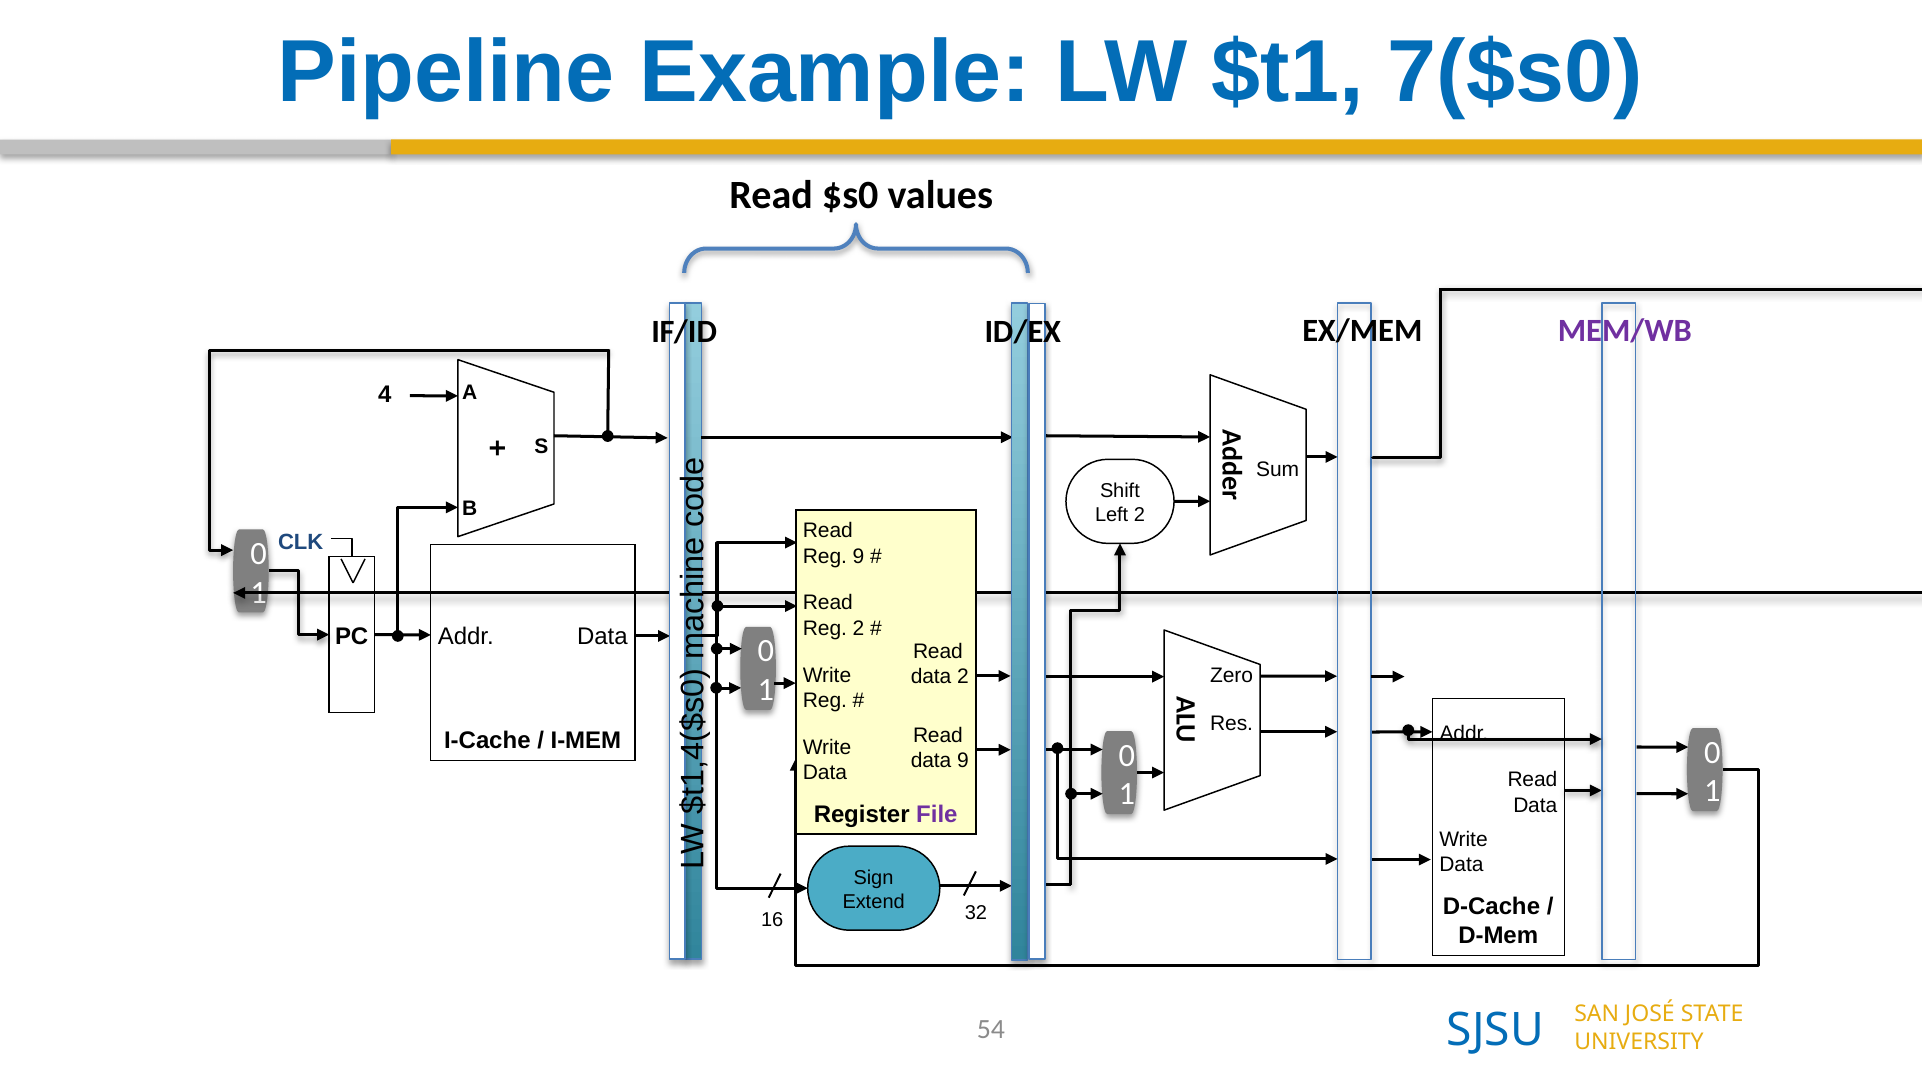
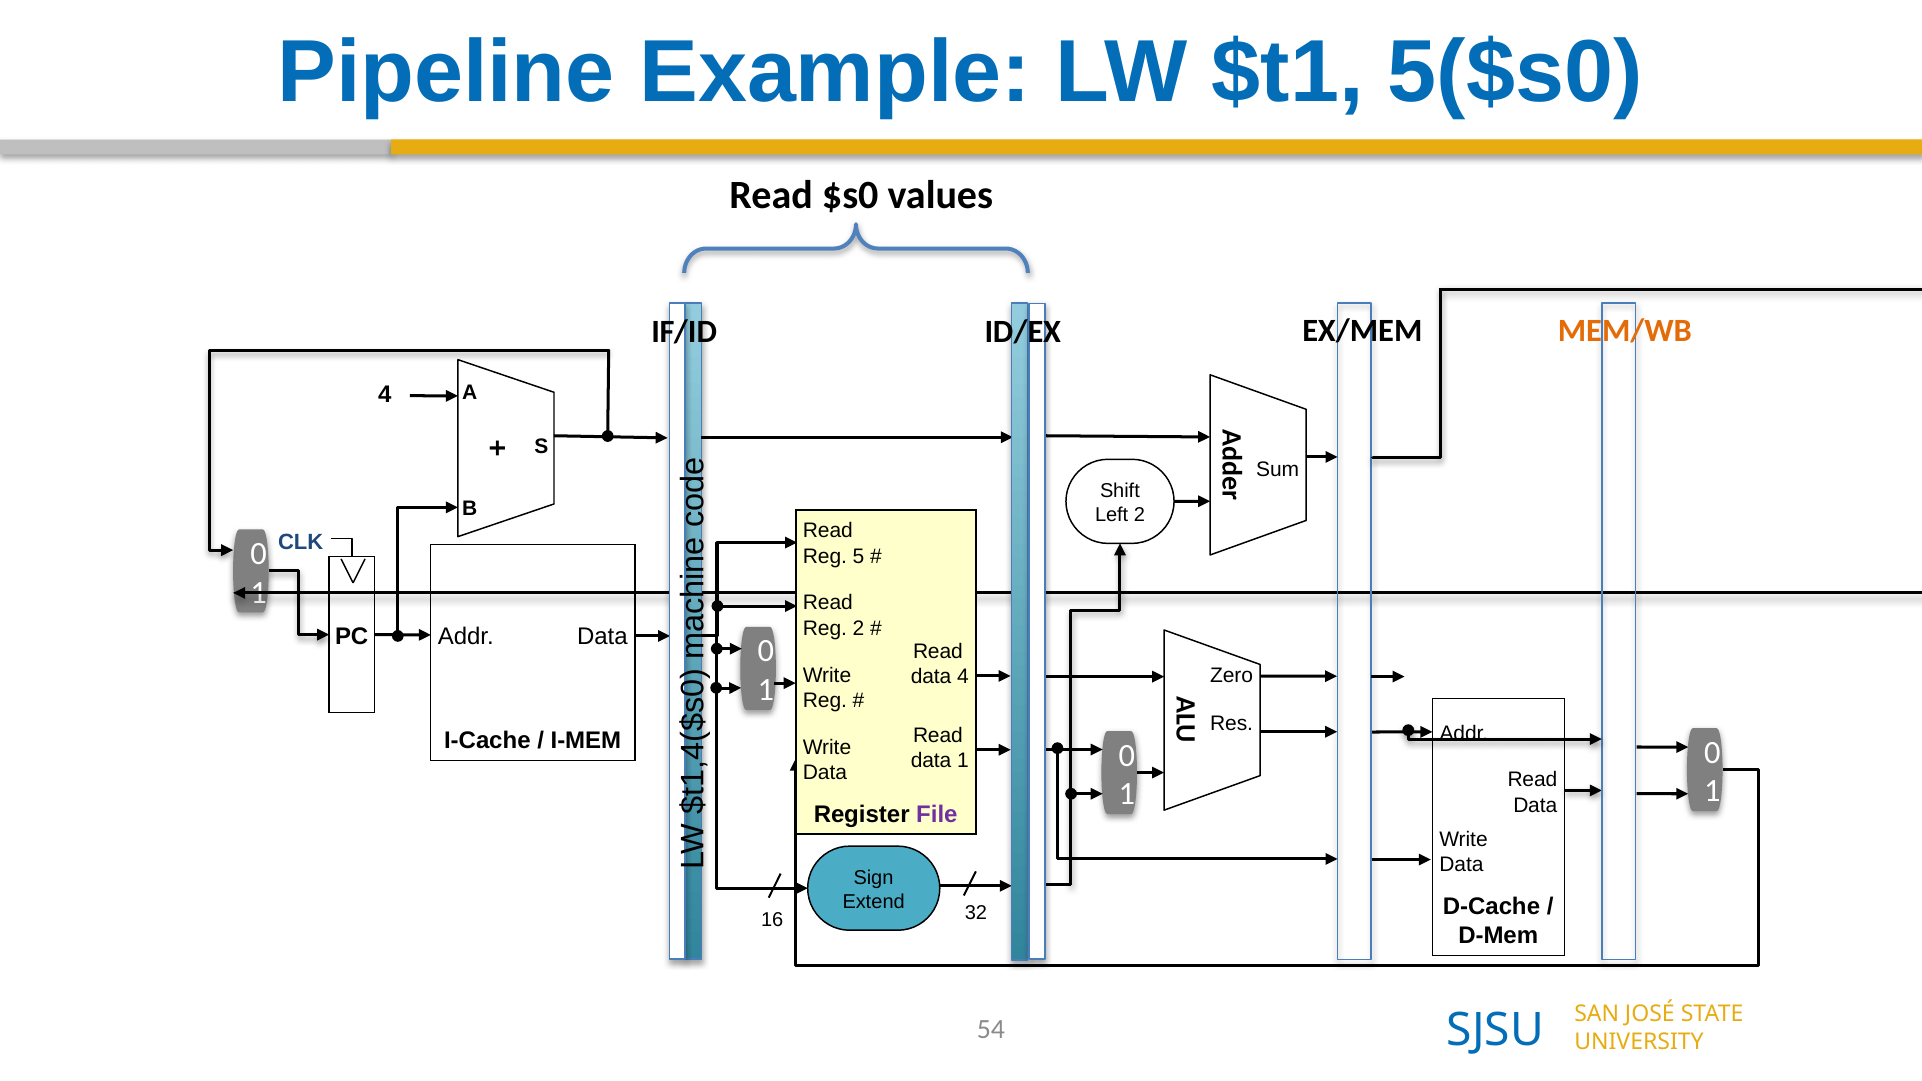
7($s0: 7($s0 -> 5($s0
MEM/WB colour: purple -> orange
Reg 9: 9 -> 5
data 2: 2 -> 4
data 9: 9 -> 1
